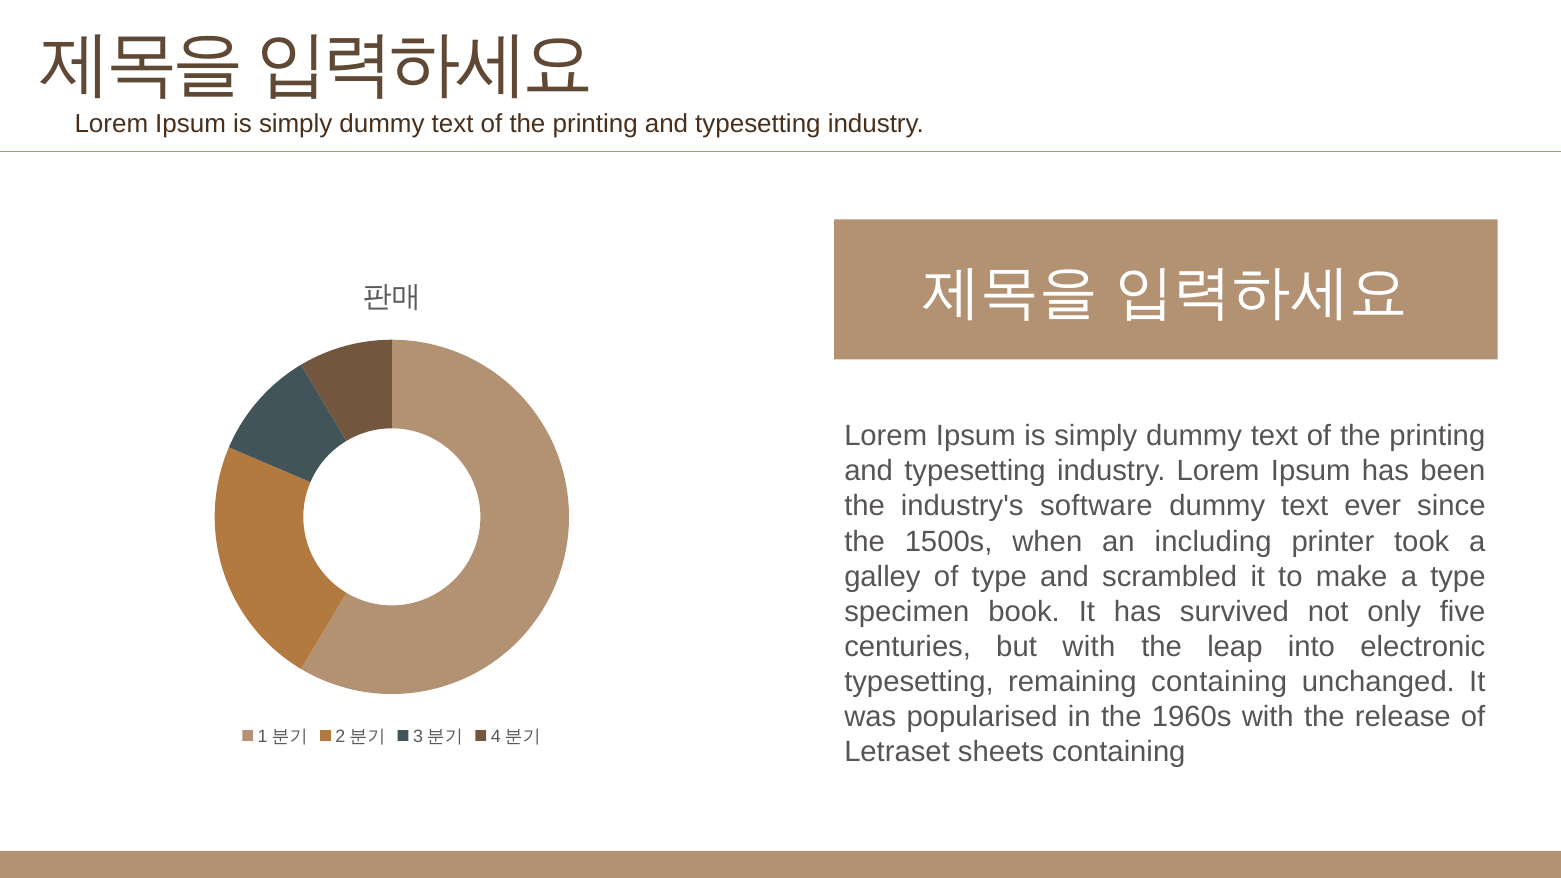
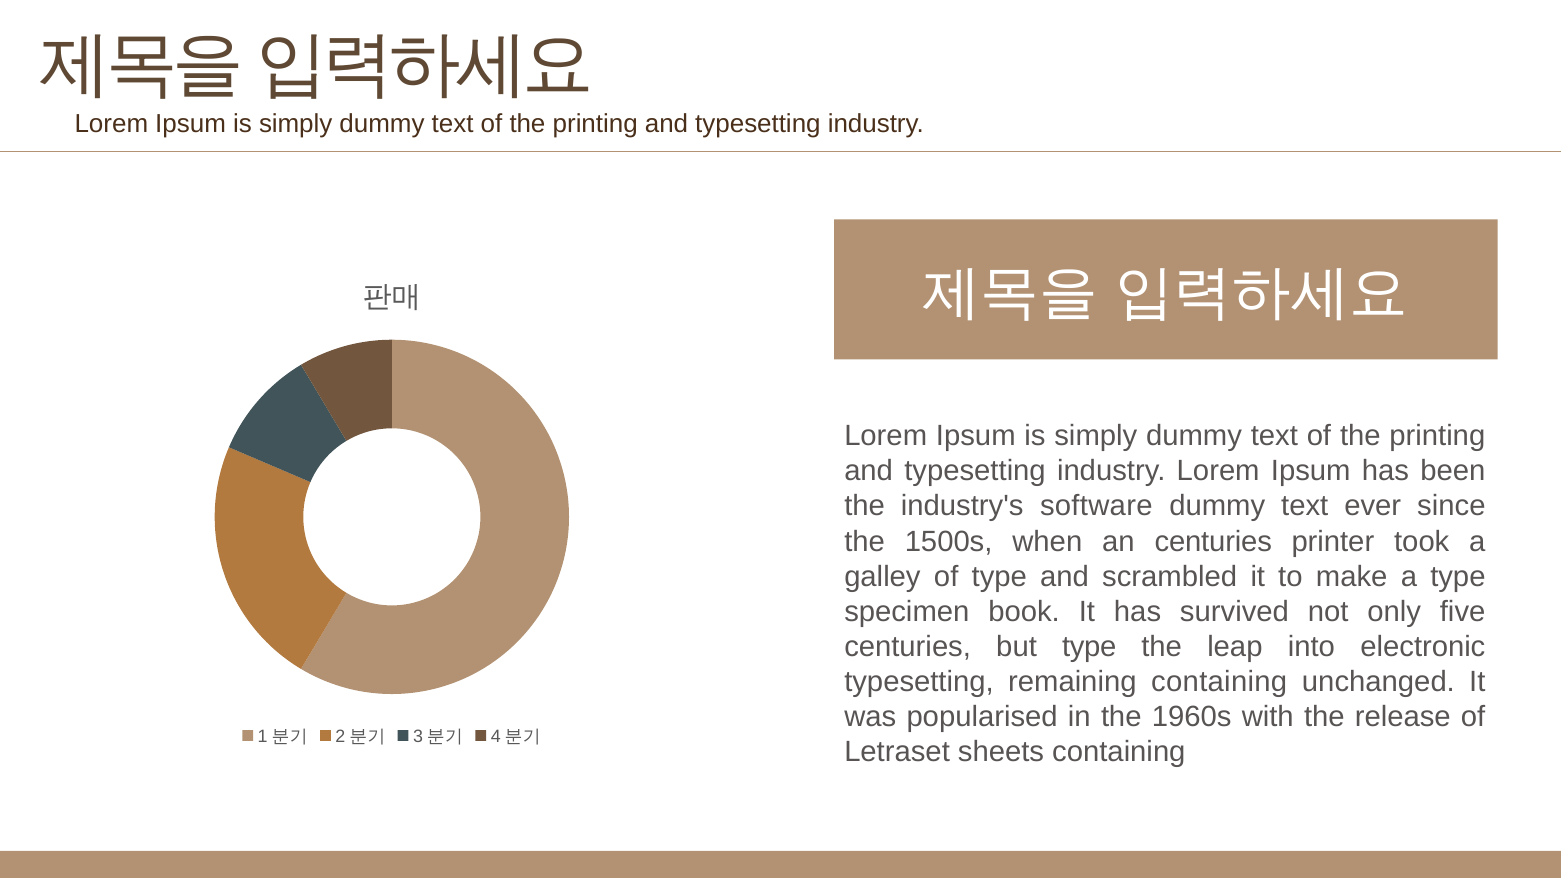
an including: including -> centuries
but with: with -> type
